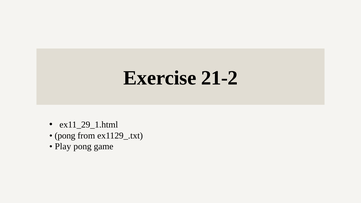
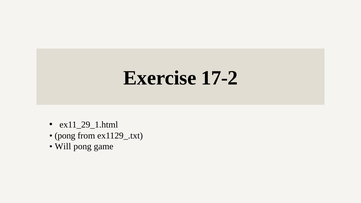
21-2: 21-2 -> 17-2
Play: Play -> Will
